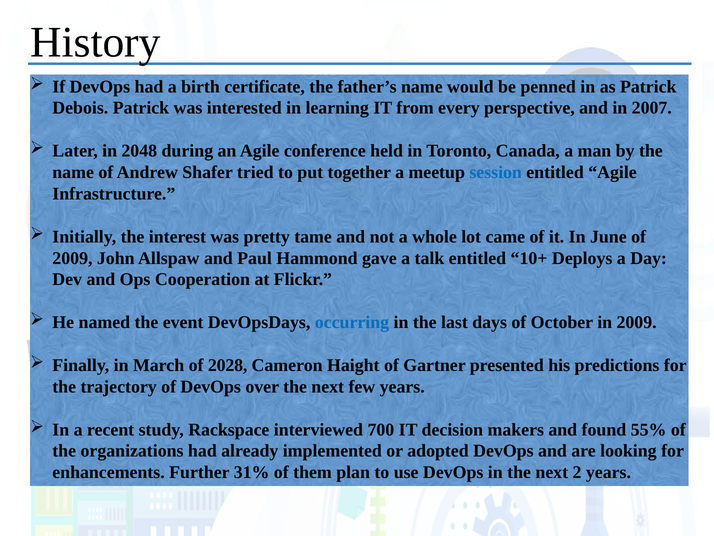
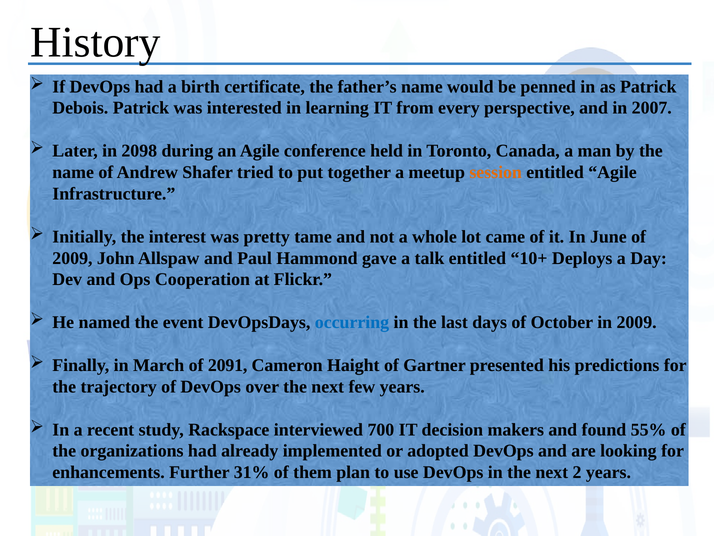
2048: 2048 -> 2098
session colour: blue -> orange
2028: 2028 -> 2091
